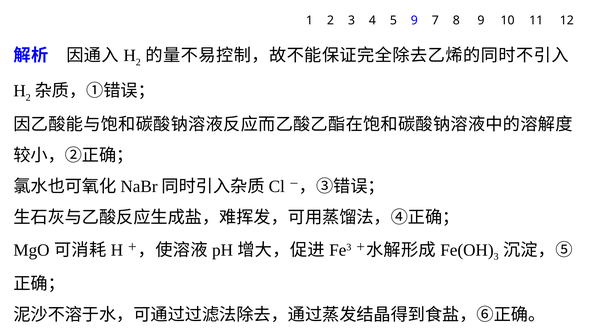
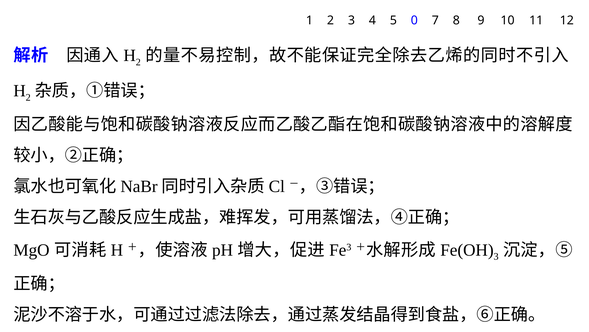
5 9: 9 -> 0
